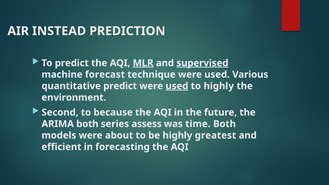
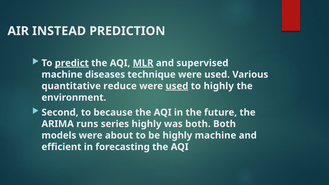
predict at (72, 63) underline: none -> present
supervised underline: present -> none
forecast: forecast -> diseases
quantitative predict: predict -> reduce
ARIMA both: both -> runs
series assess: assess -> highly
was time: time -> both
highly greatest: greatest -> machine
